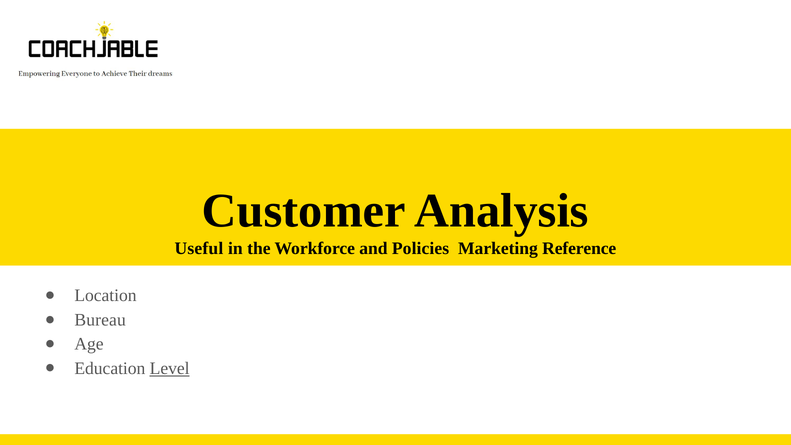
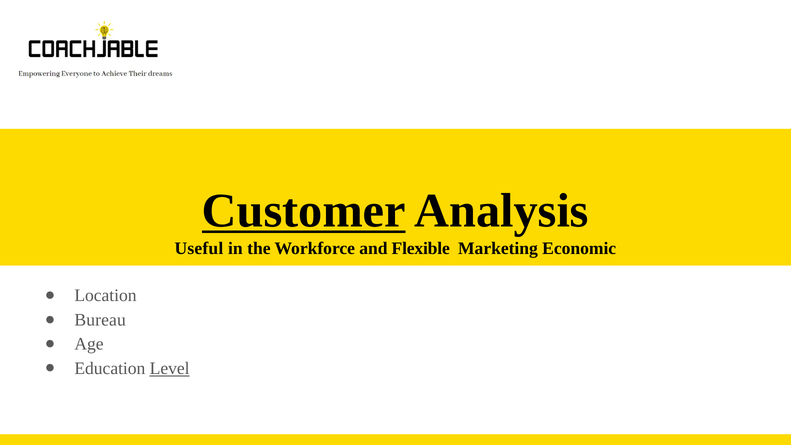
Customer underline: none -> present
Policies: Policies -> Flexible
Reference: Reference -> Economic
